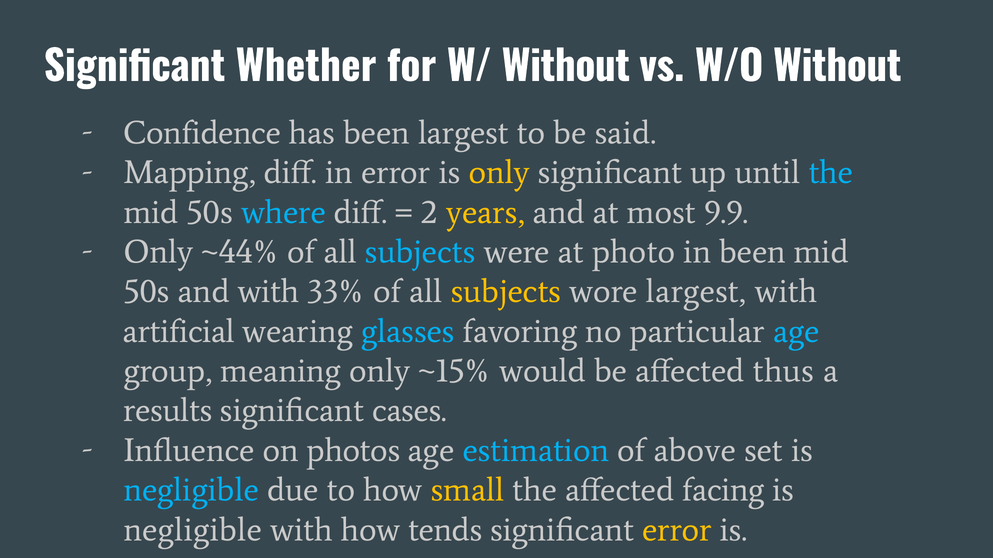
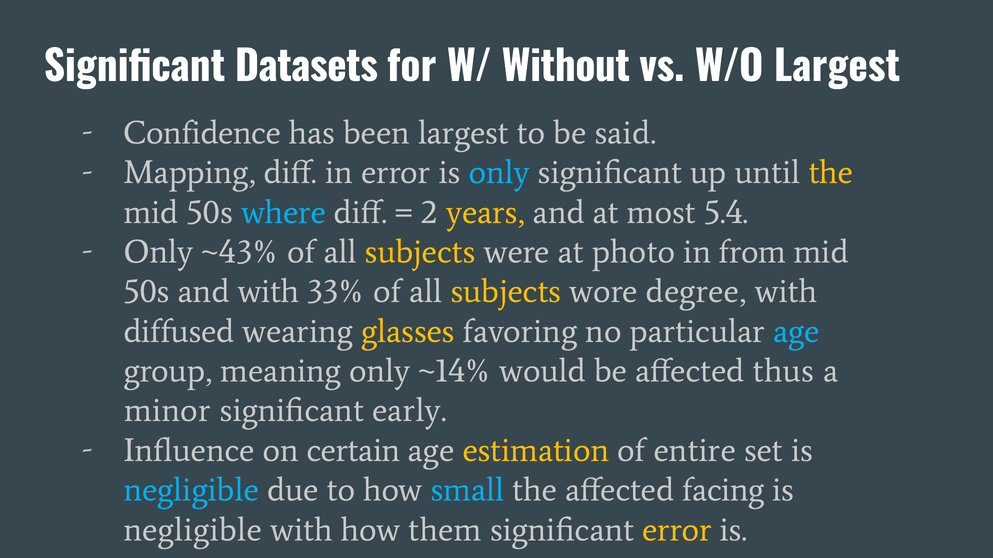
Whether: Whether -> Datasets
W/O Without: Without -> Largest
only at (499, 173) colour: yellow -> light blue
the at (831, 173) colour: light blue -> yellow
9.9: 9.9 -> 5.4
~44%: ~44% -> ~43%
subjects at (420, 252) colour: light blue -> yellow
in been: been -> from
wore largest: largest -> degree
artificial: artificial -> diffused
glasses colour: light blue -> yellow
~15%: ~15% -> ~14%
results: results -> minor
cases: cases -> early
photos: photos -> certain
estimation colour: light blue -> yellow
above: above -> entire
small colour: yellow -> light blue
tends: tends -> them
